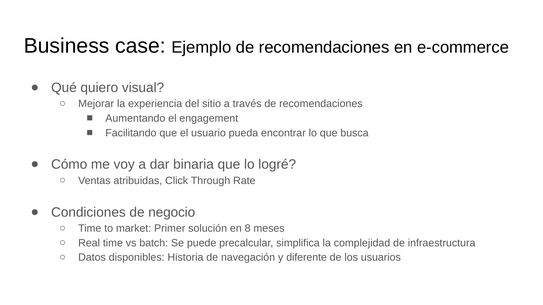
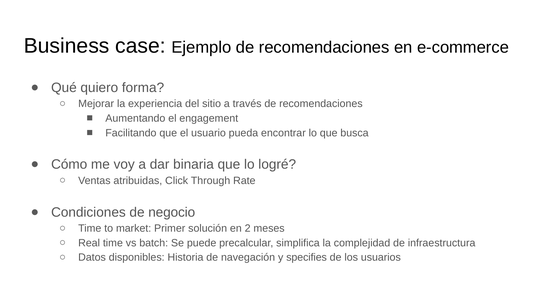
visual: visual -> forma
8: 8 -> 2
diferente: diferente -> specifies
